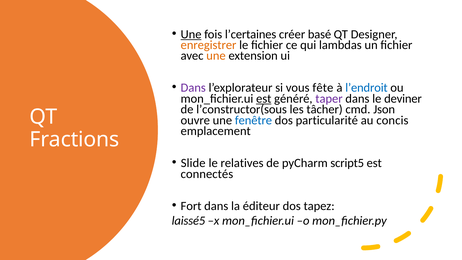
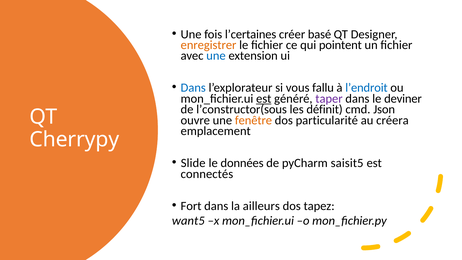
Une at (191, 34) underline: present -> none
lambdas: lambdas -> pointent
une at (216, 56) colour: orange -> blue
Dans at (193, 88) colour: purple -> blue
fête: fête -> fallu
tâcher: tâcher -> définit
fenêtre colour: blue -> orange
concis: concis -> créera
Fractions: Fractions -> Cherrypy
relatives: relatives -> données
script5: script5 -> saisit5
éditeur: éditeur -> ailleurs
laissé5: laissé5 -> want5
